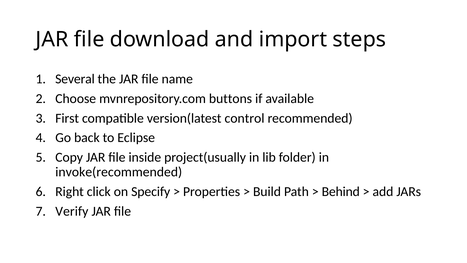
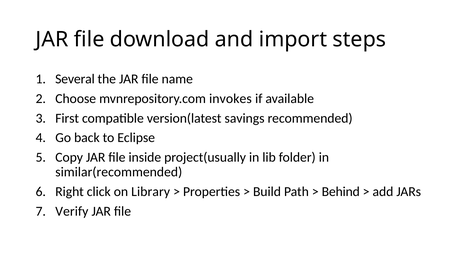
buttons: buttons -> invokes
control: control -> savings
invoke(recommended: invoke(recommended -> similar(recommended
Specify: Specify -> Library
